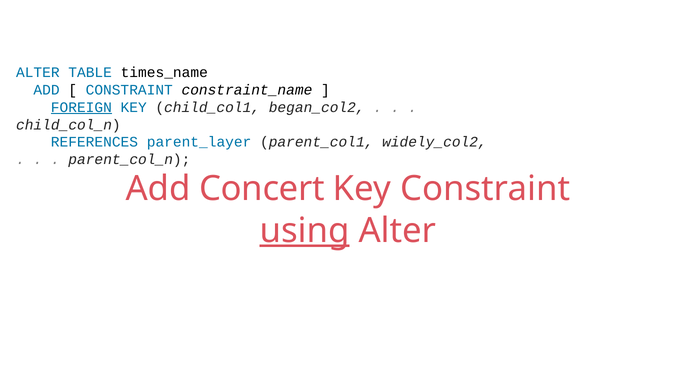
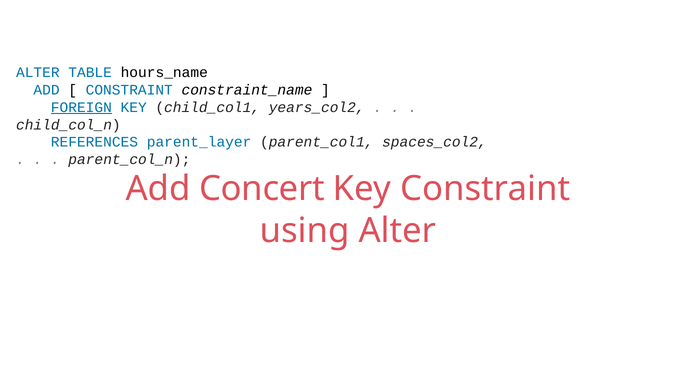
times_name: times_name -> hours_name
began_col2: began_col2 -> years_col2
widely_col2: widely_col2 -> spaces_col2
using underline: present -> none
